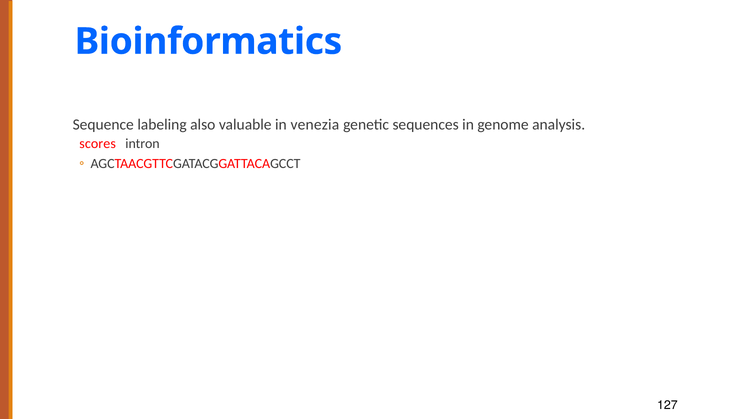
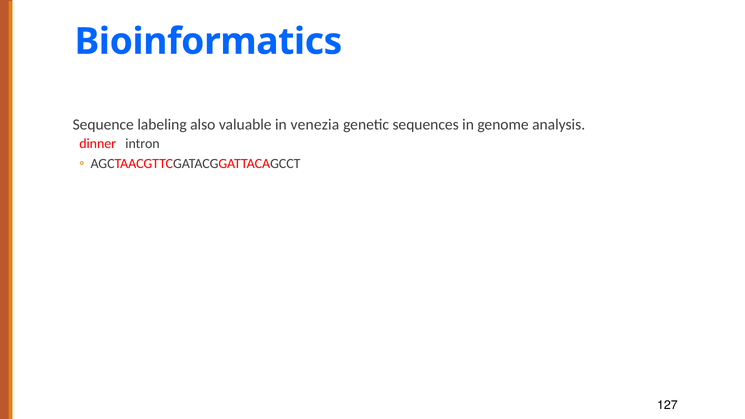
scores: scores -> dinner
